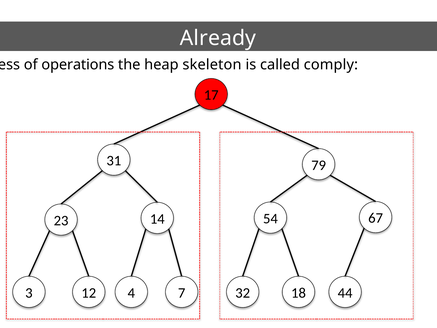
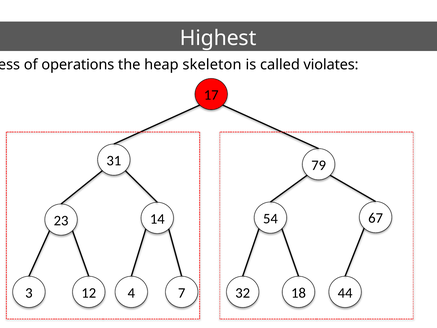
Already: Already -> Highest
comply: comply -> violates
